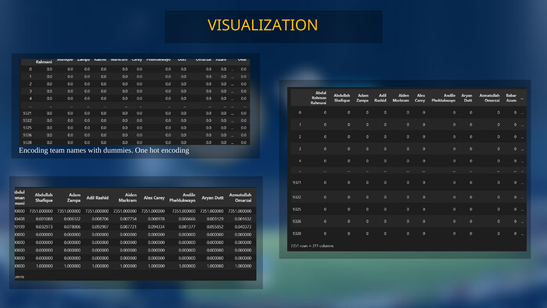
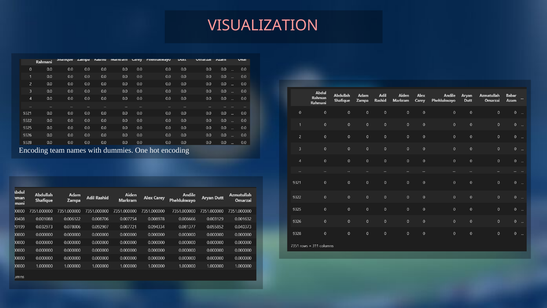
VISUALIZATION colour: yellow -> pink
